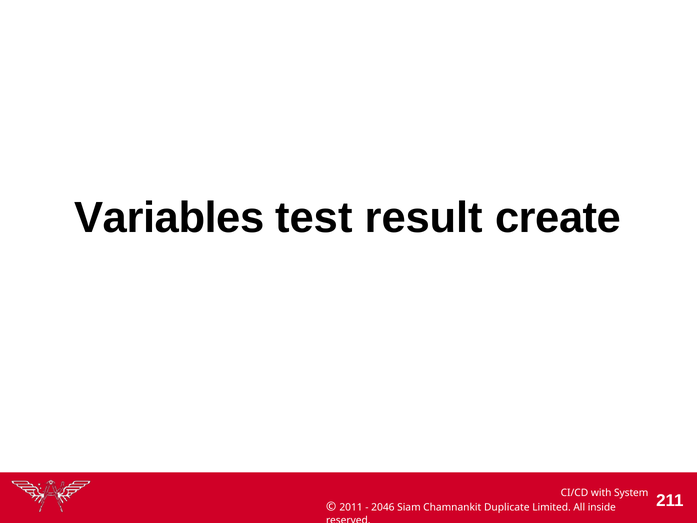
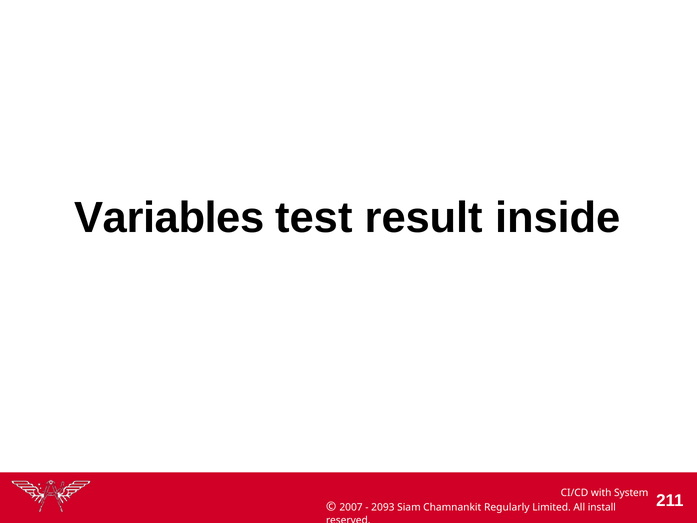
create: create -> inside
2011: 2011 -> 2007
2046: 2046 -> 2093
Duplicate: Duplicate -> Regularly
inside: inside -> install
